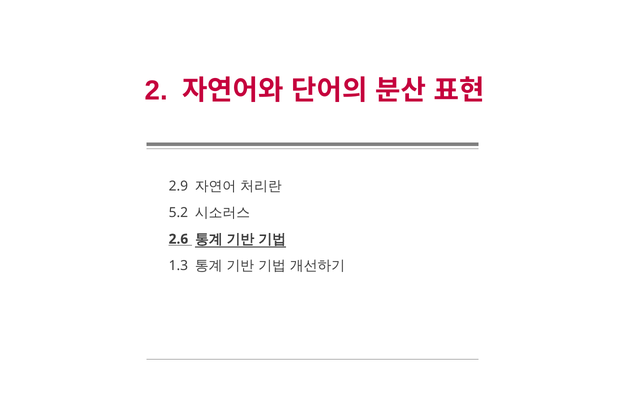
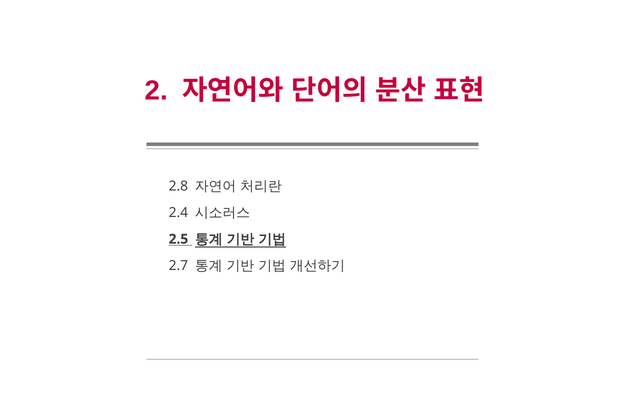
2.9: 2.9 -> 2.8
5.2: 5.2 -> 2.4
2.6: 2.6 -> 2.5
1.3: 1.3 -> 2.7
